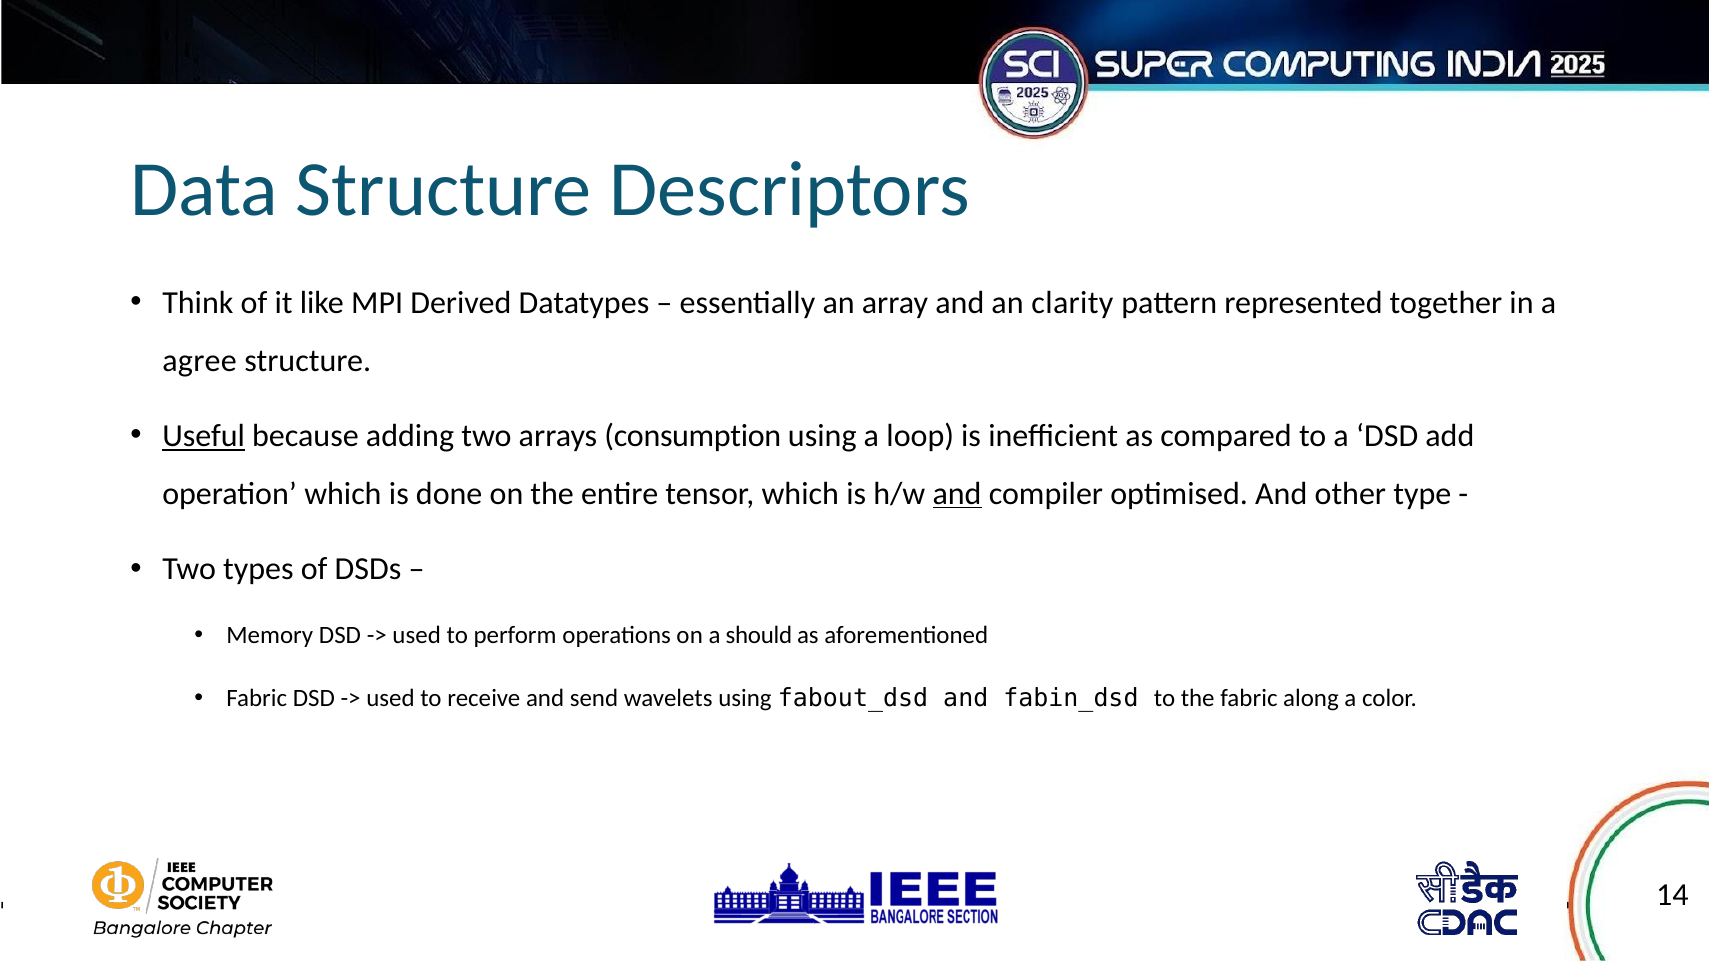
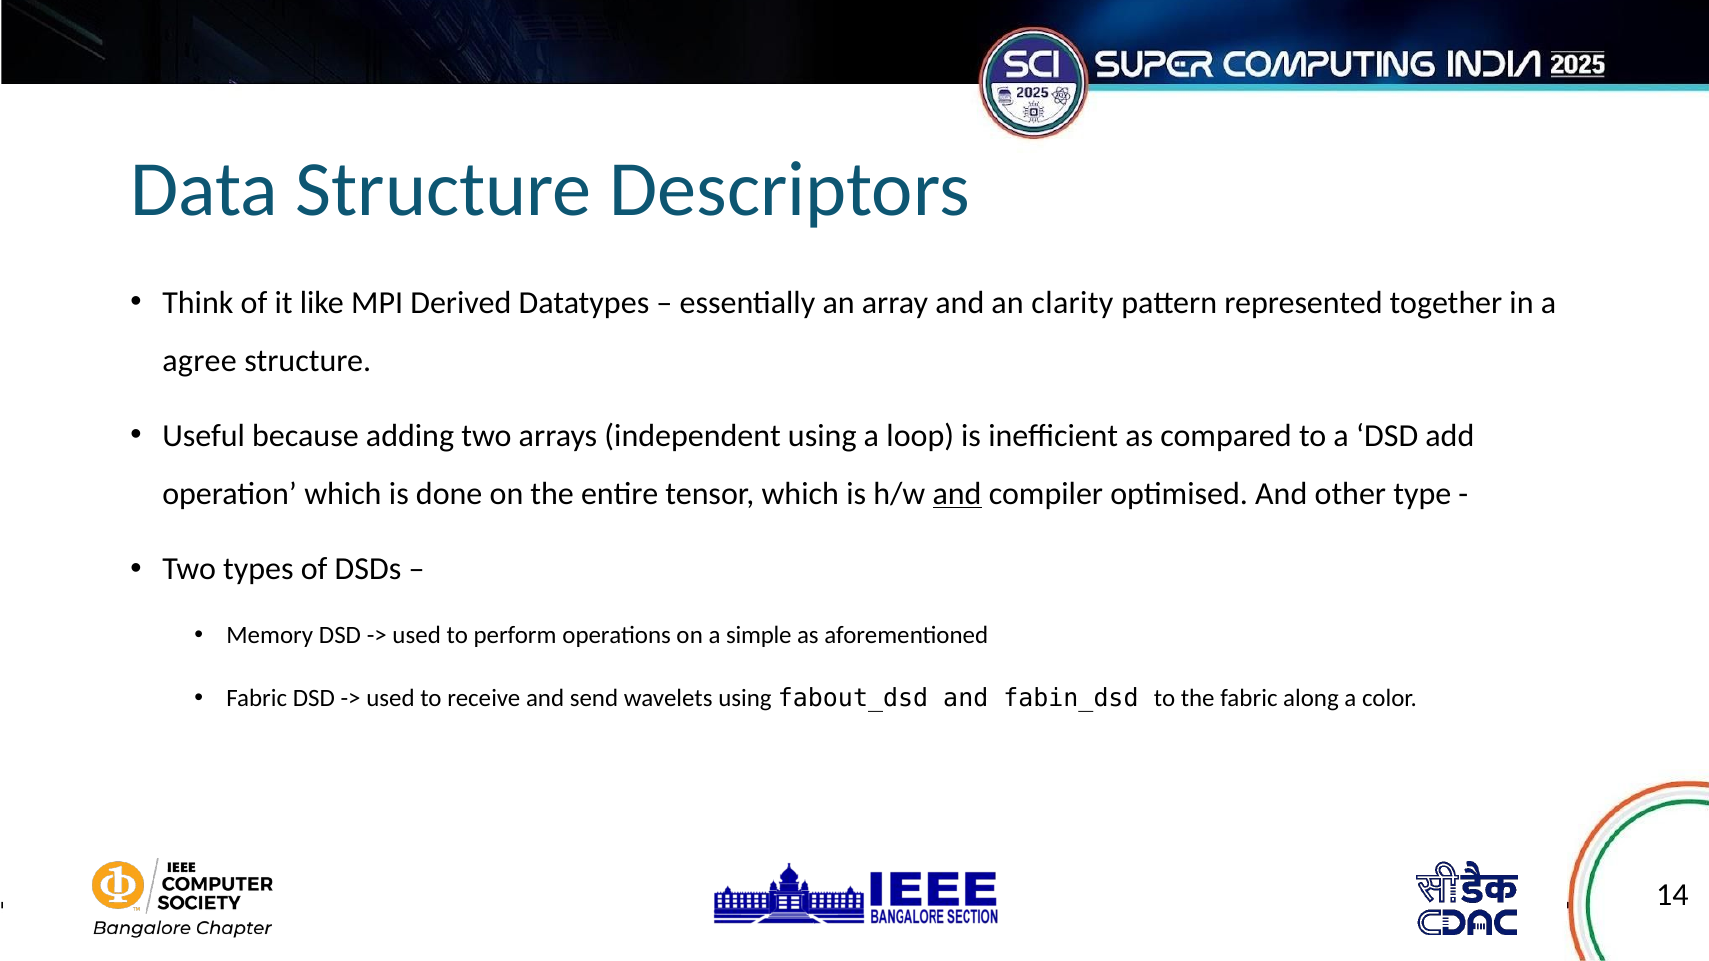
Useful underline: present -> none
consumption: consumption -> independent
should: should -> simple
